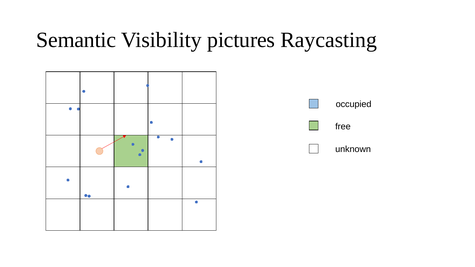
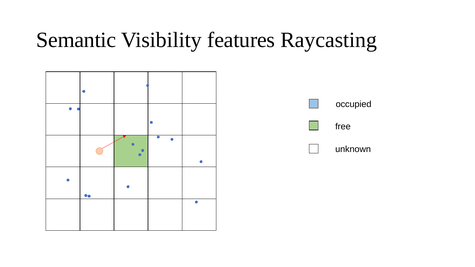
pictures: pictures -> features
